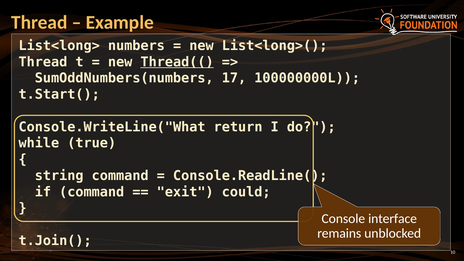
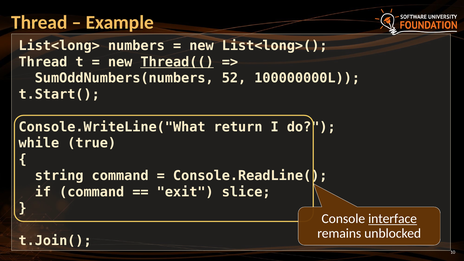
17: 17 -> 52
could: could -> slice
interface underline: none -> present
